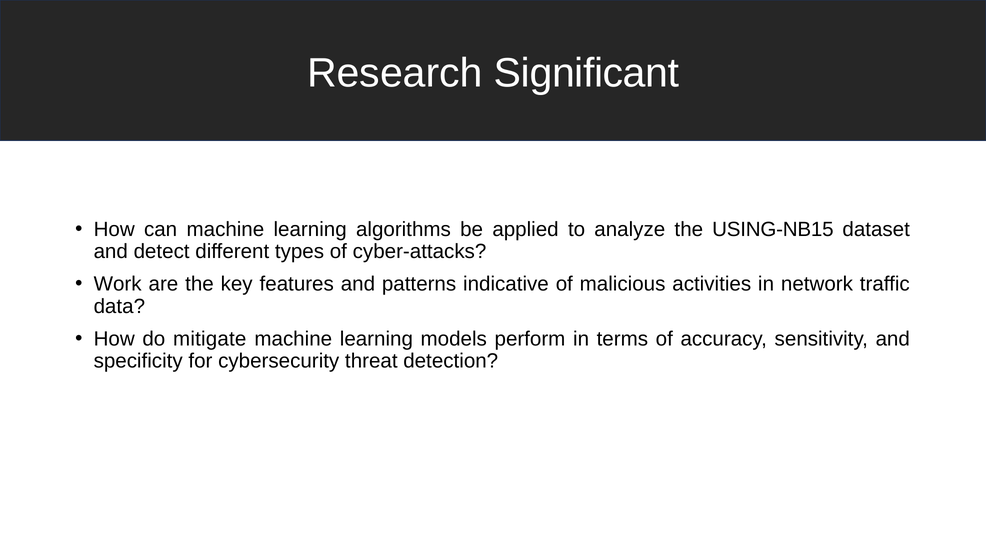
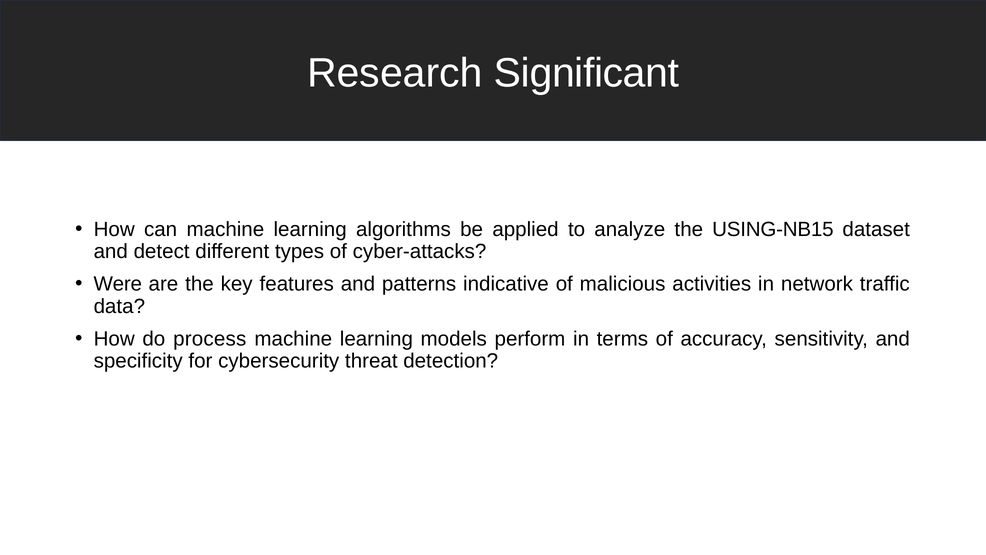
Work: Work -> Were
mitigate: mitigate -> process
